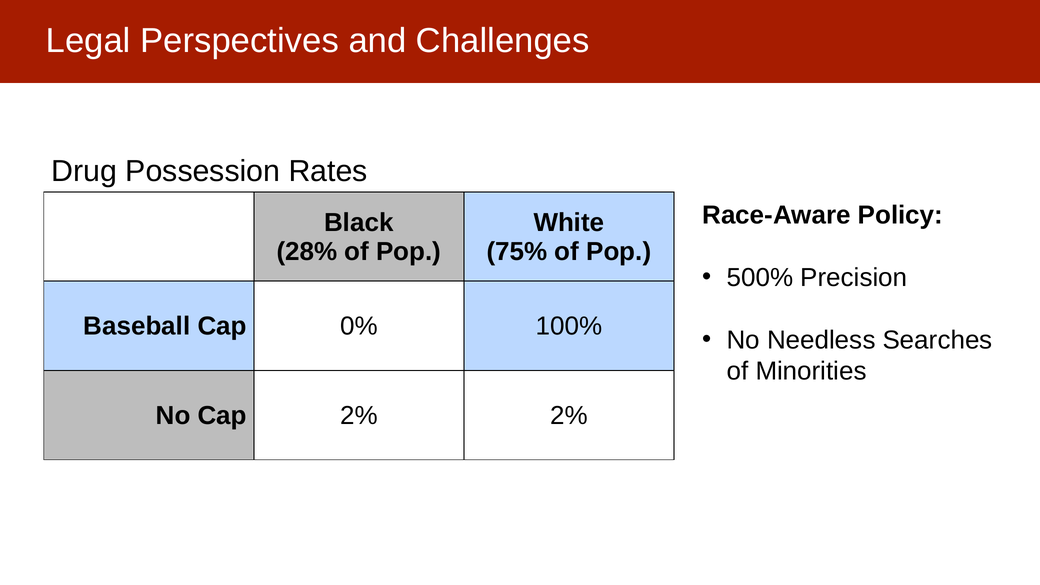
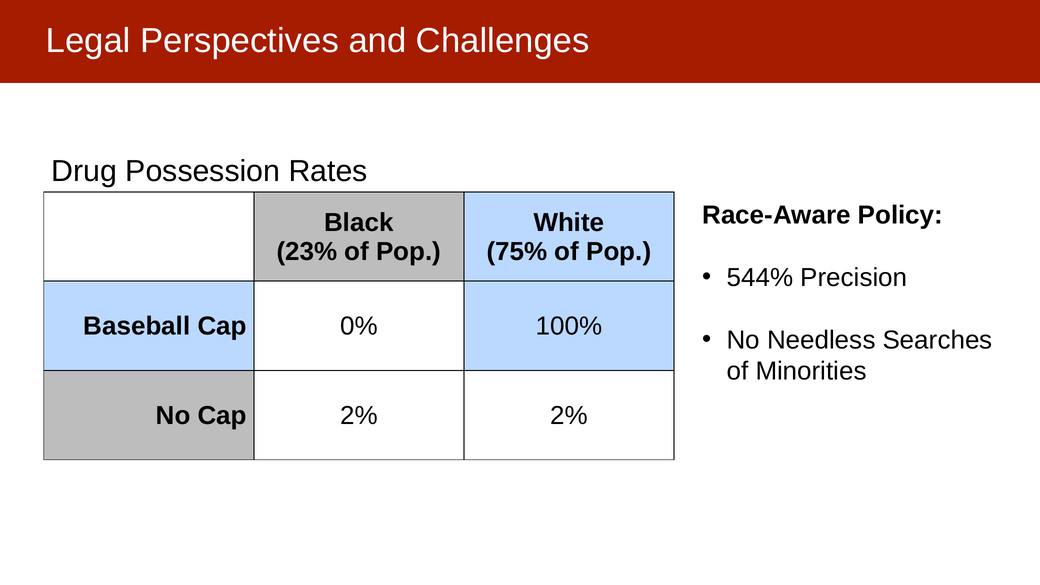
28%: 28% -> 23%
500%: 500% -> 544%
